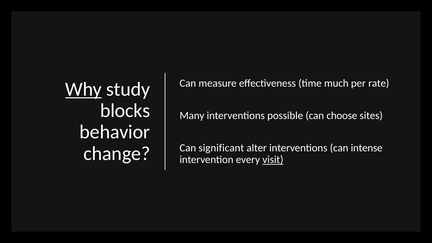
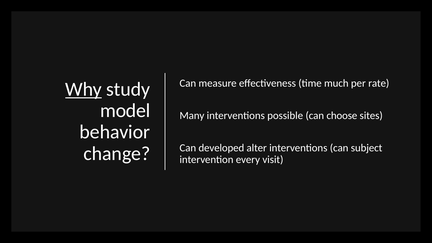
blocks: blocks -> model
significant: significant -> developed
intense: intense -> subject
visit underline: present -> none
